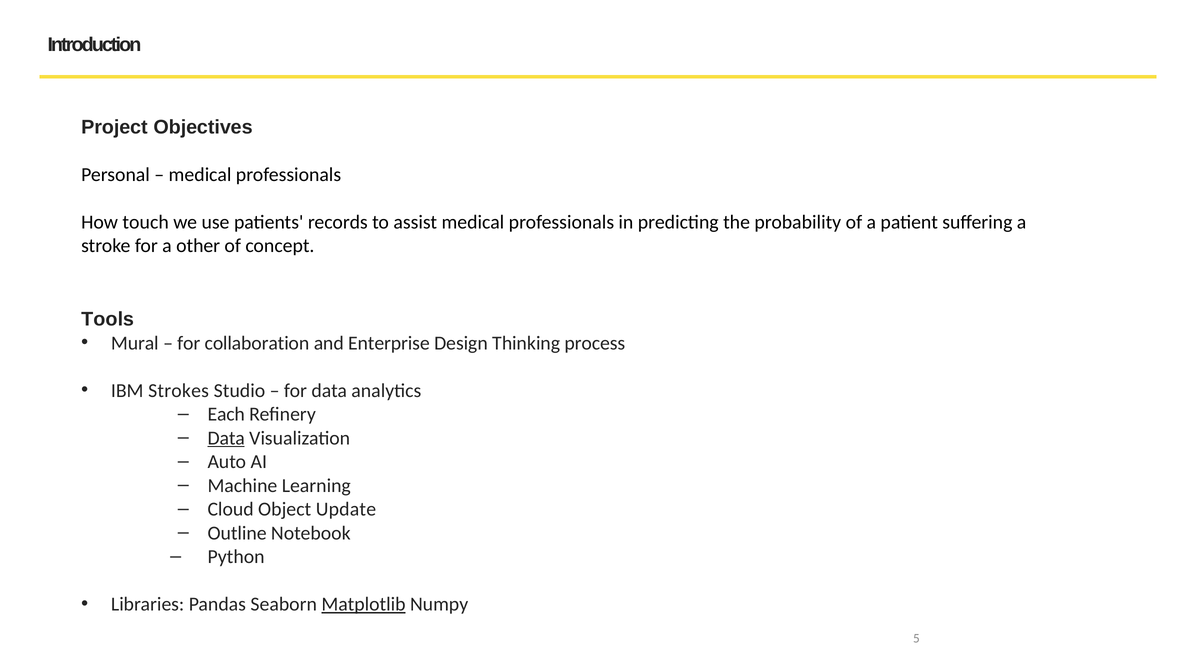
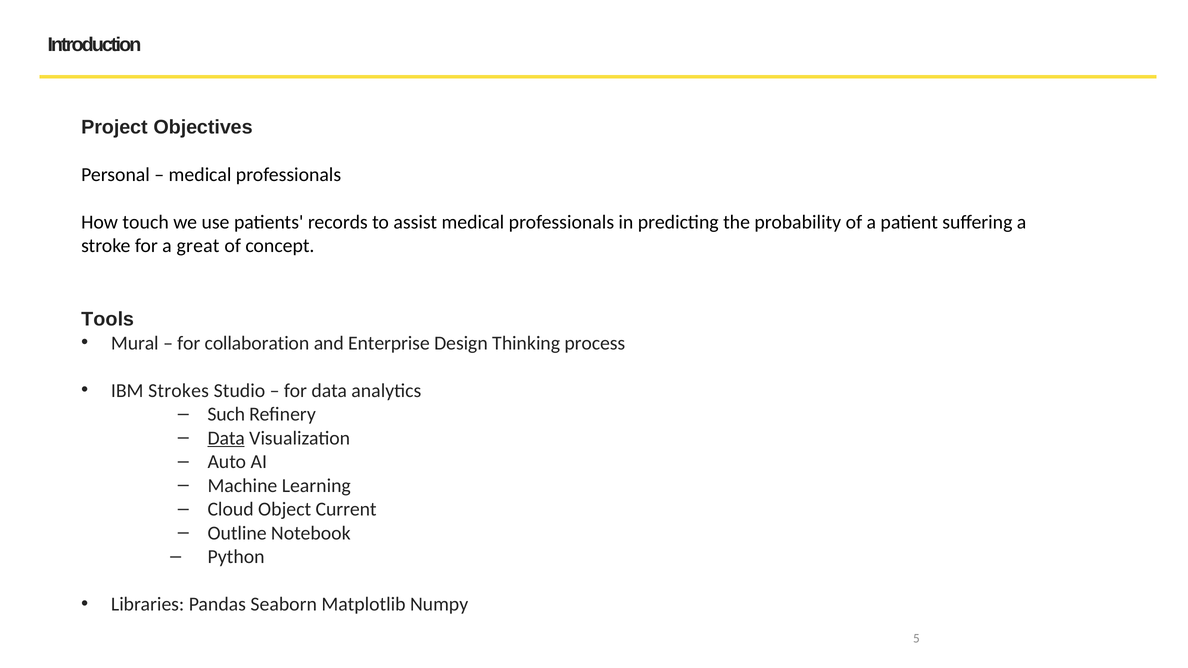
other: other -> great
Each: Each -> Such
Update: Update -> Current
Matplotlib underline: present -> none
